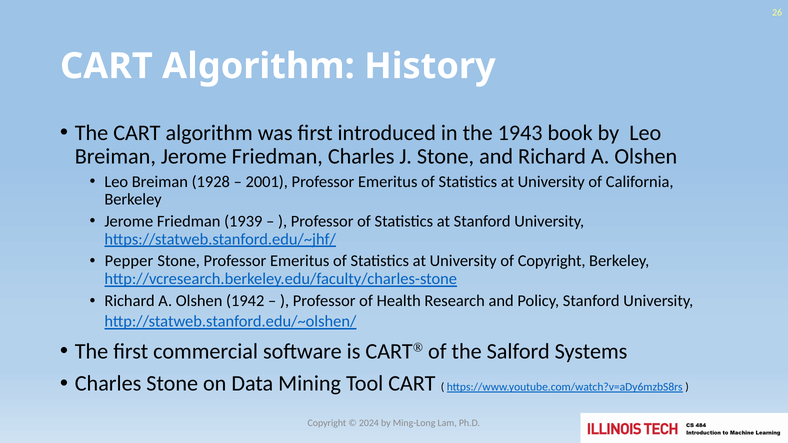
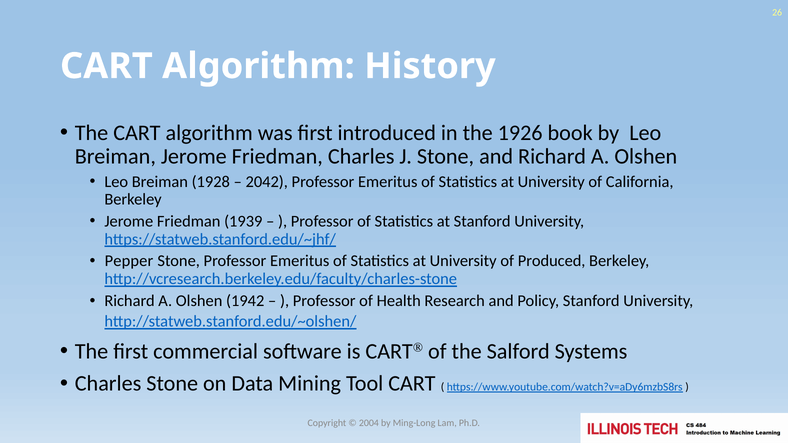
1943: 1943 -> 1926
2001: 2001 -> 2042
of Copyright: Copyright -> Produced
2024: 2024 -> 2004
